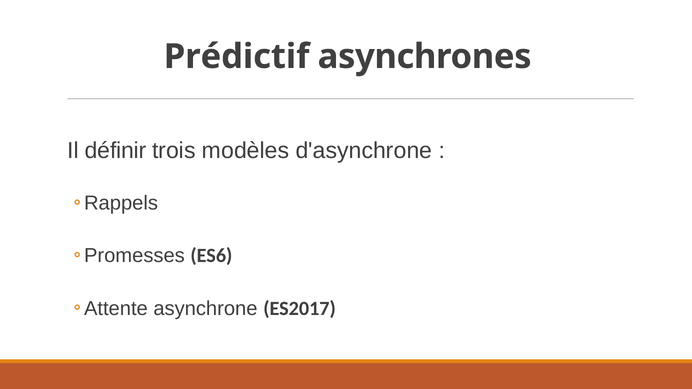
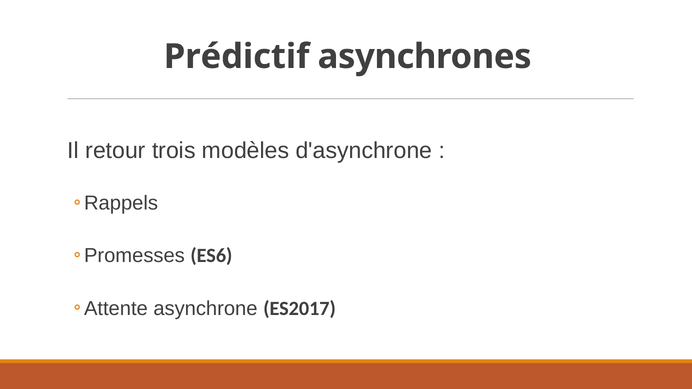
définir: définir -> retour
